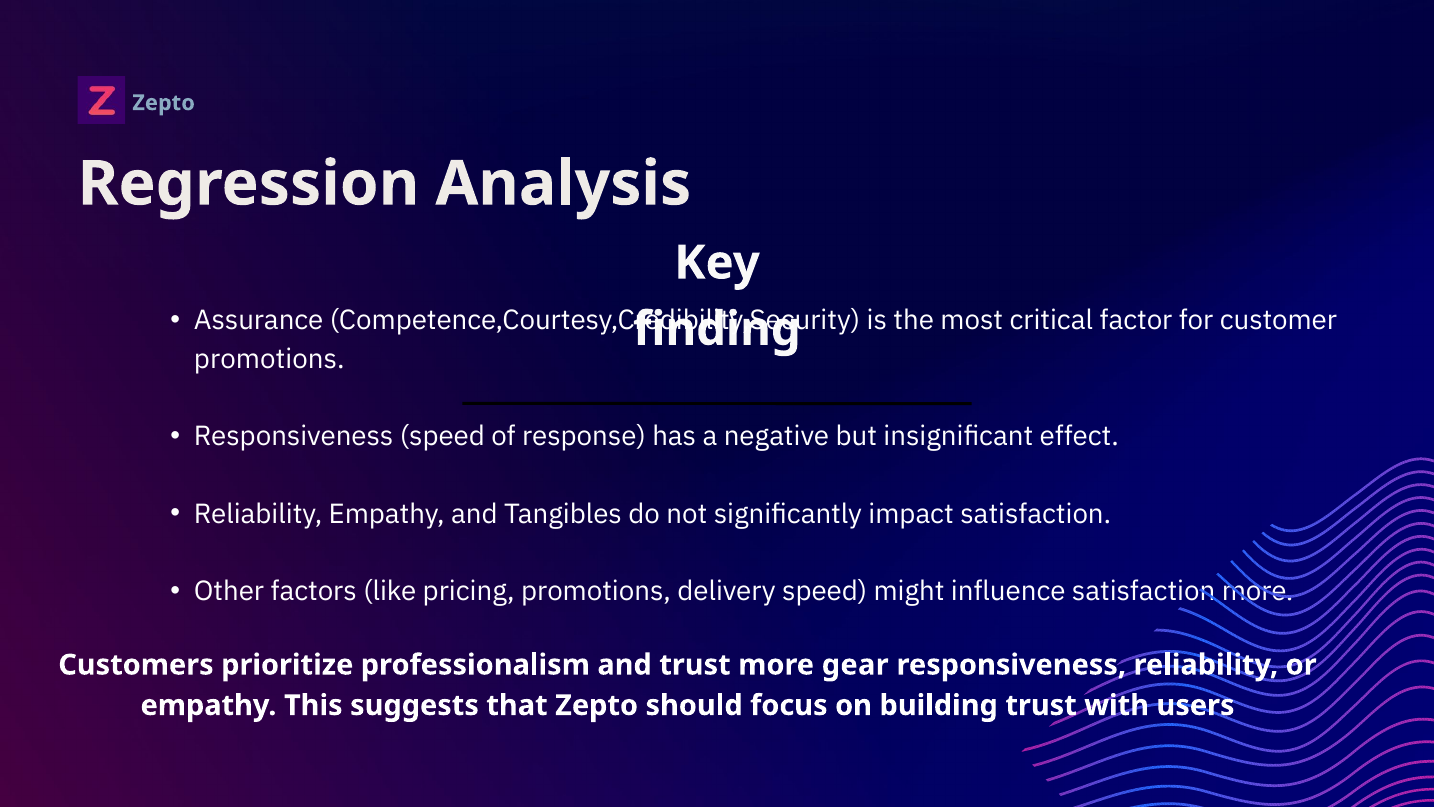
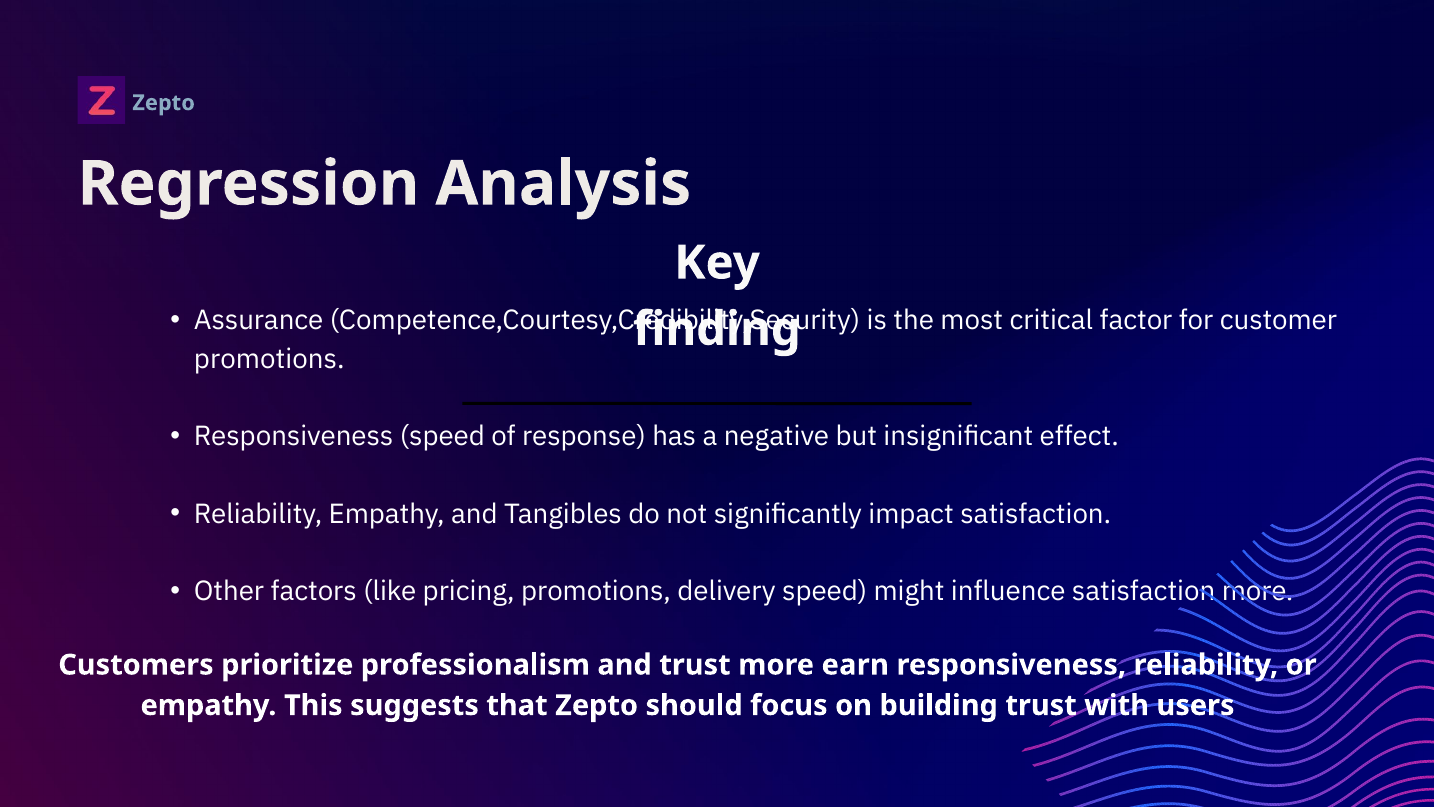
gear: gear -> earn
